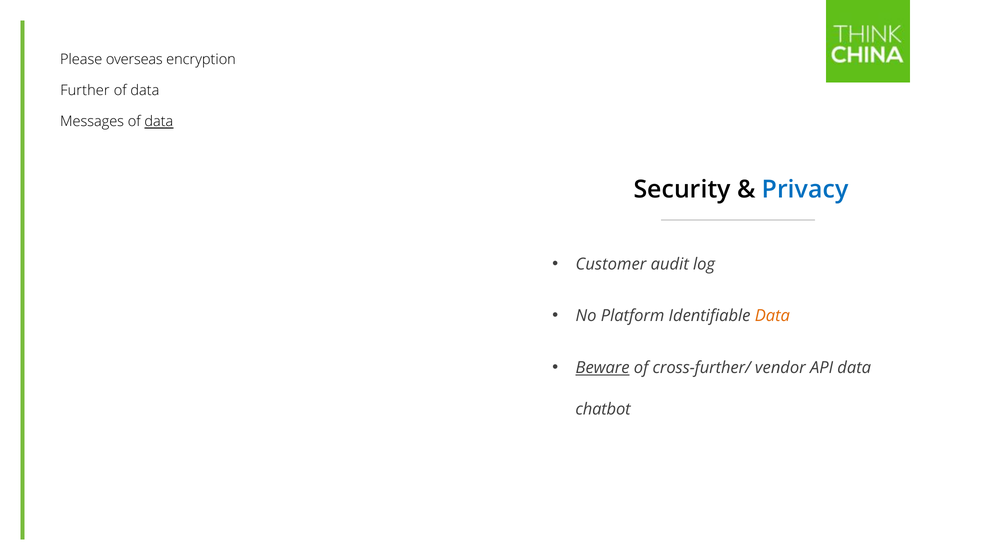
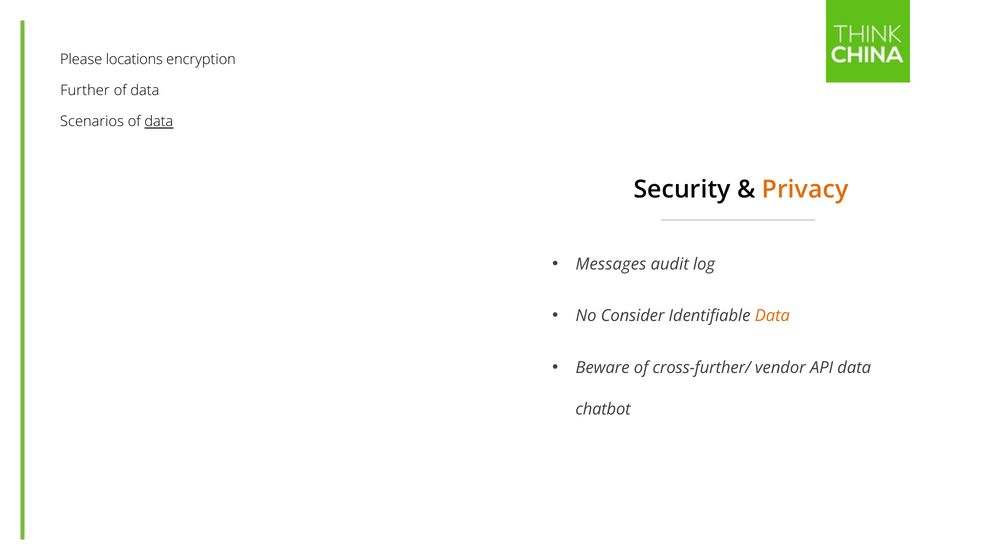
overseas: overseas -> locations
Messages: Messages -> Scenarios
Privacy colour: blue -> orange
Customer: Customer -> Messages
Platform: Platform -> Consider
Beware underline: present -> none
